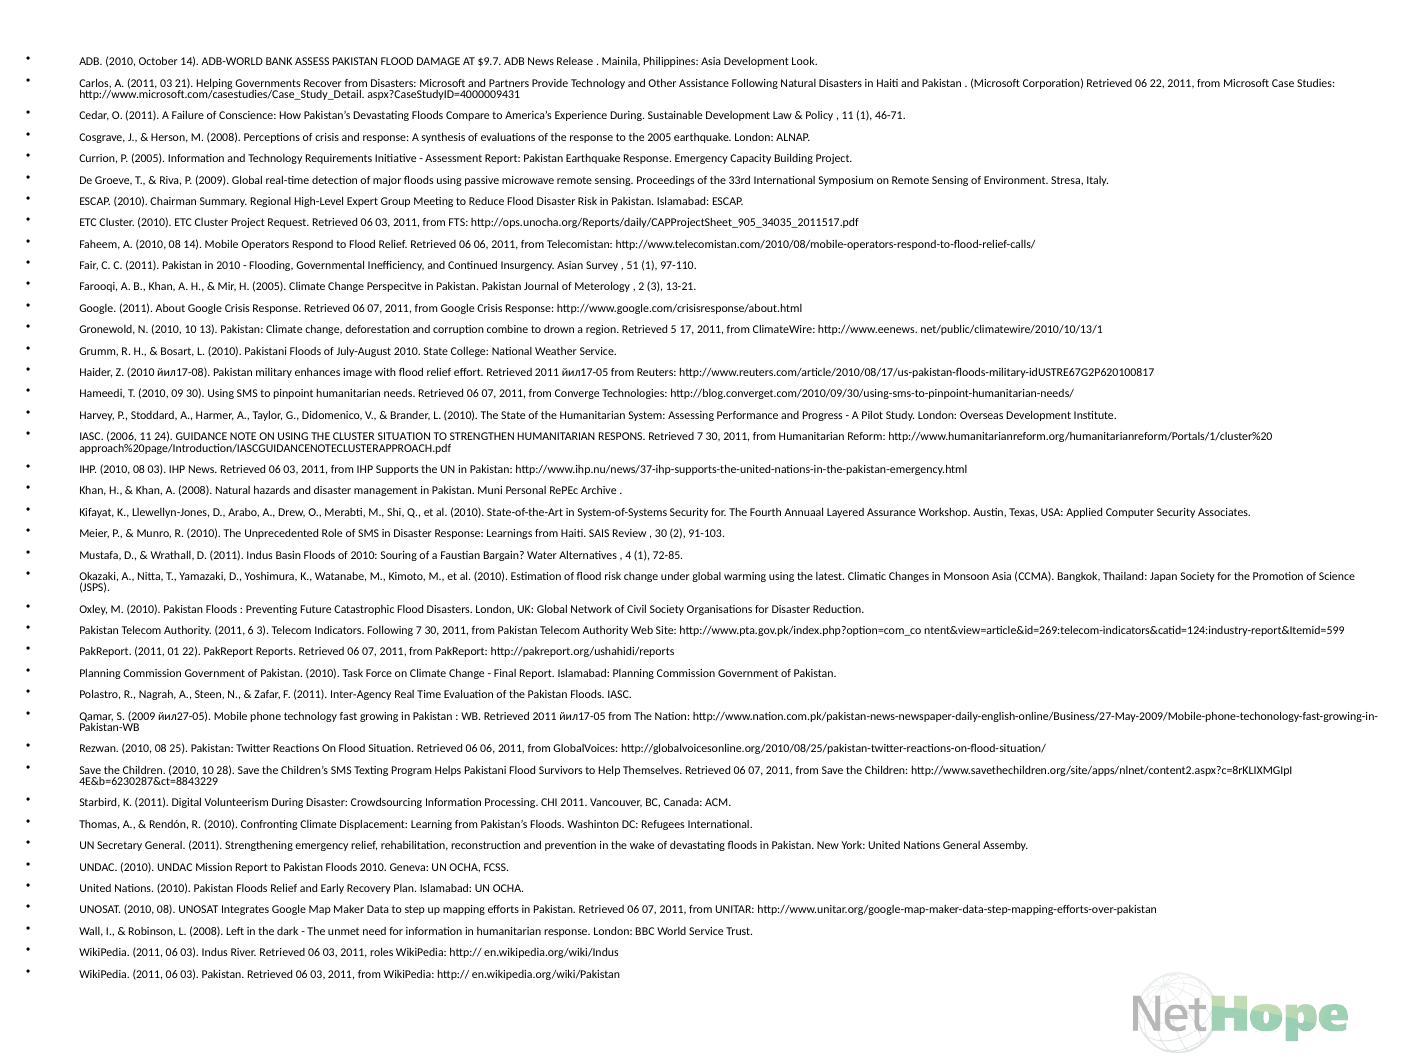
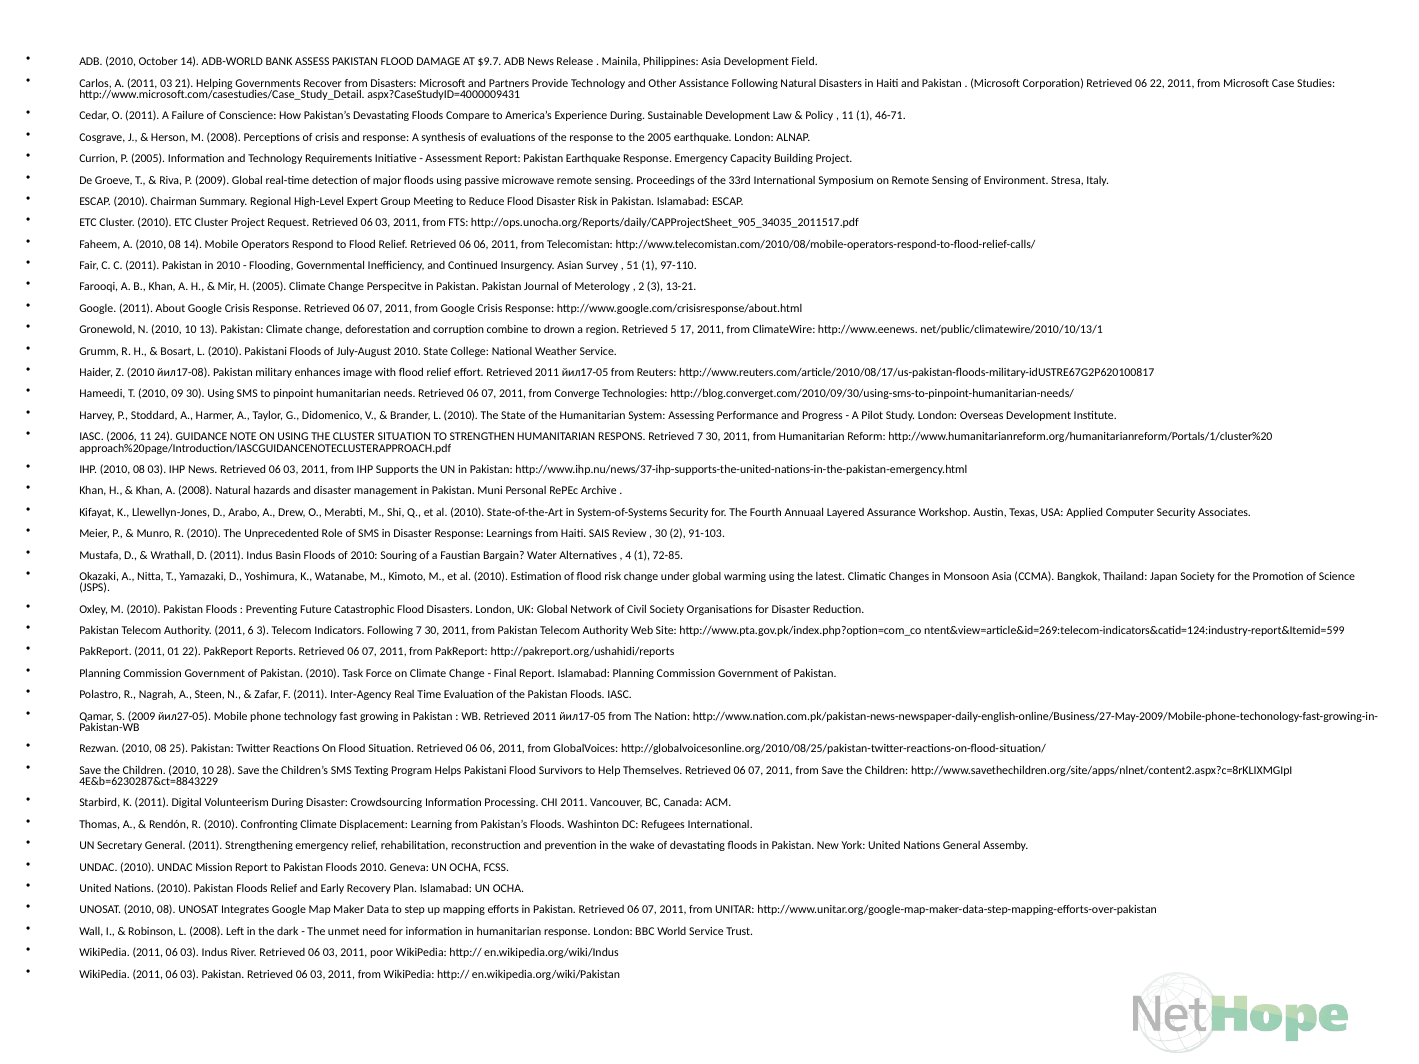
Look: Look -> Field
roles: roles -> poor
